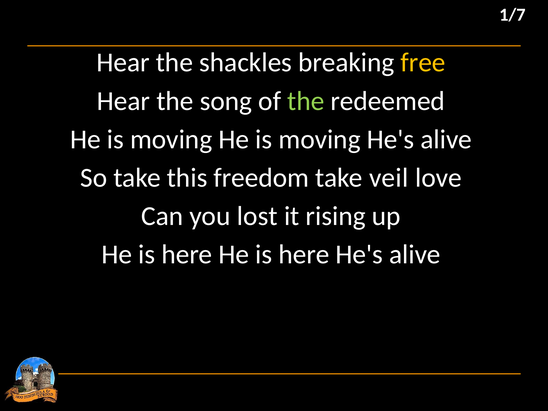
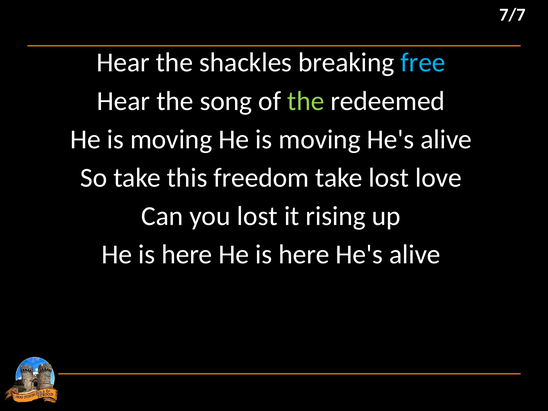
1/7: 1/7 -> 7/7
free colour: yellow -> light blue
take veil: veil -> lost
